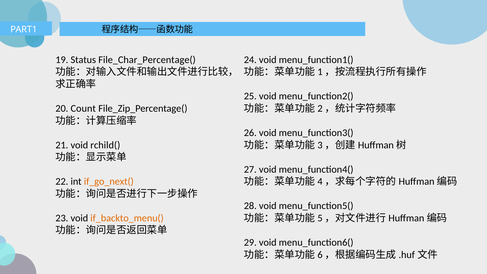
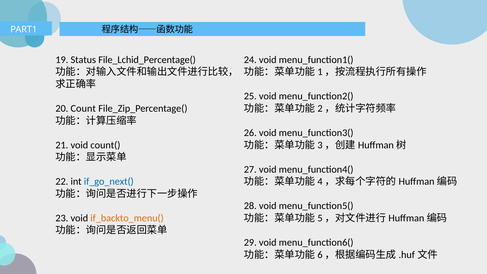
File_Char_Percentage(: File_Char_Percentage( -> File_Lchid_Percentage(
rchild(: rchild( -> count(
if_go_next( colour: orange -> blue
